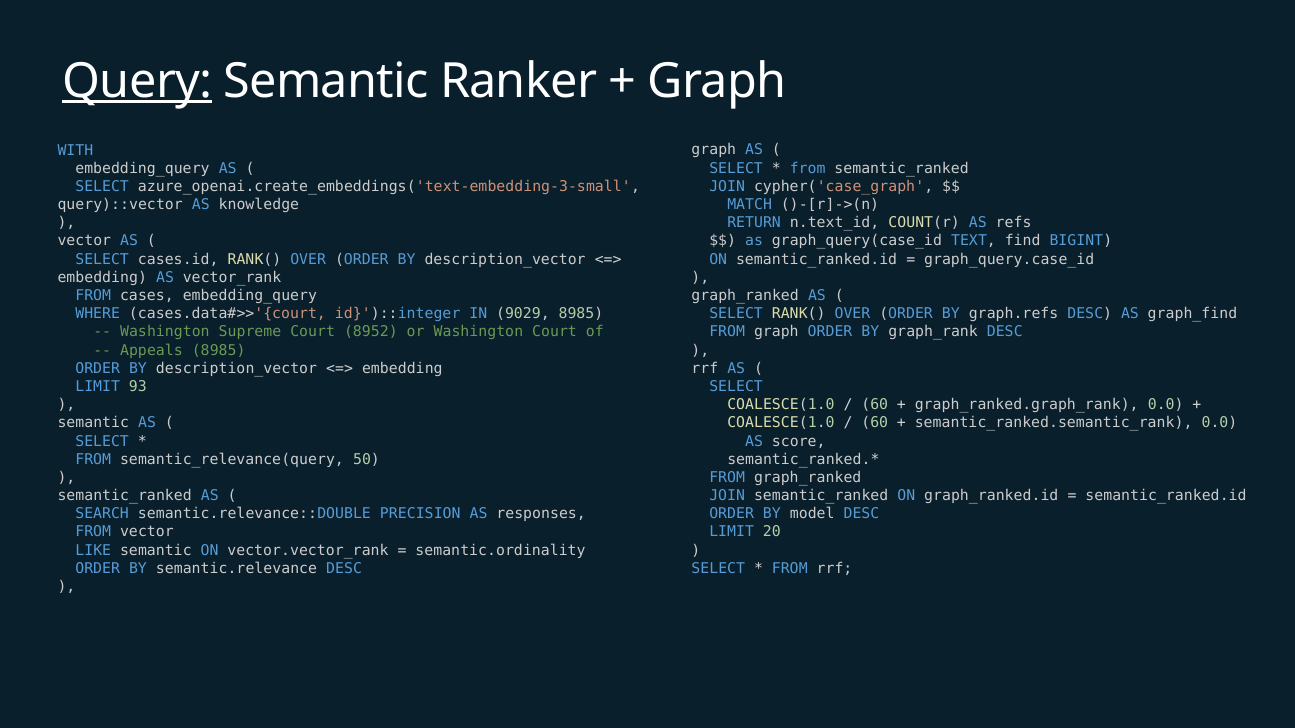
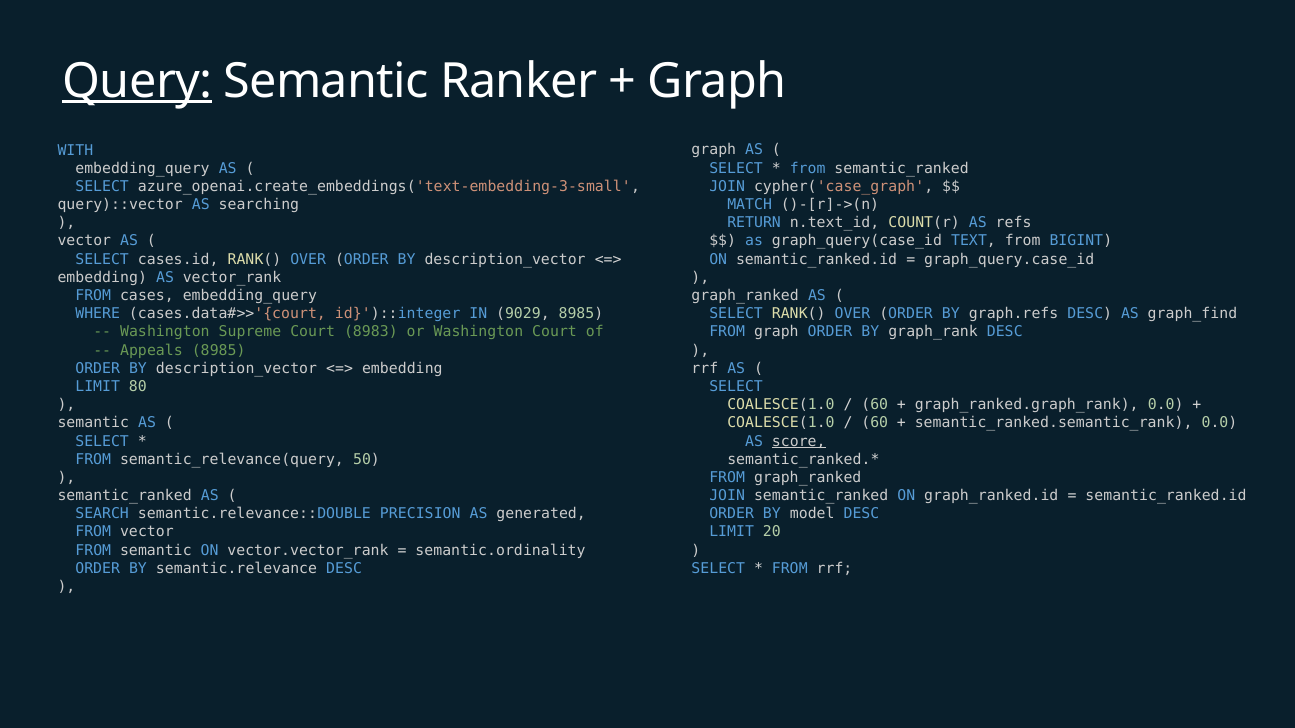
knowledge: knowledge -> searching
TEXT find: find -> from
8952: 8952 -> 8983
93: 93 -> 80
score underline: none -> present
responses: responses -> generated
LIKE at (93, 551): LIKE -> FROM
